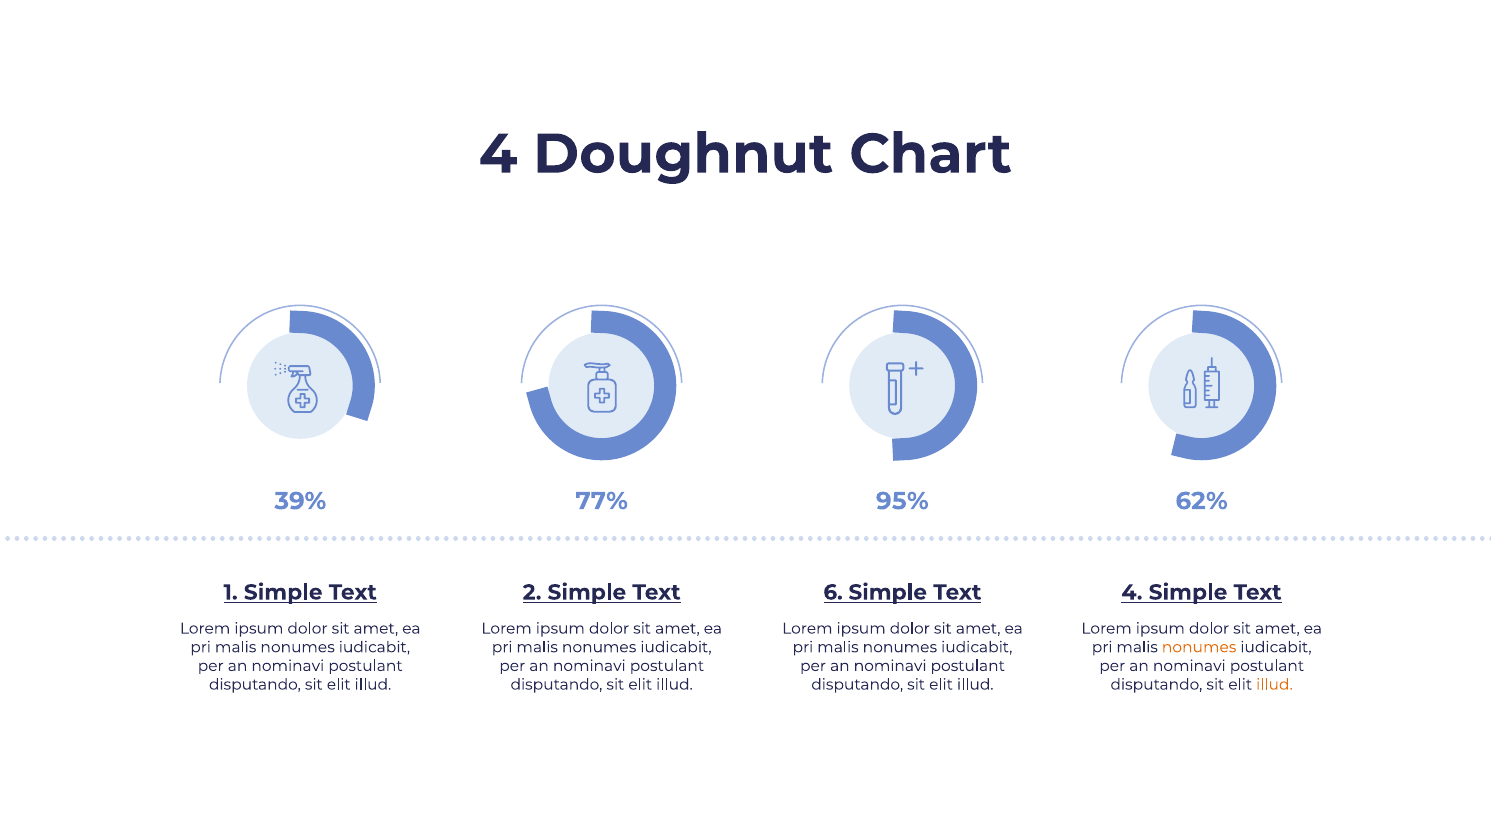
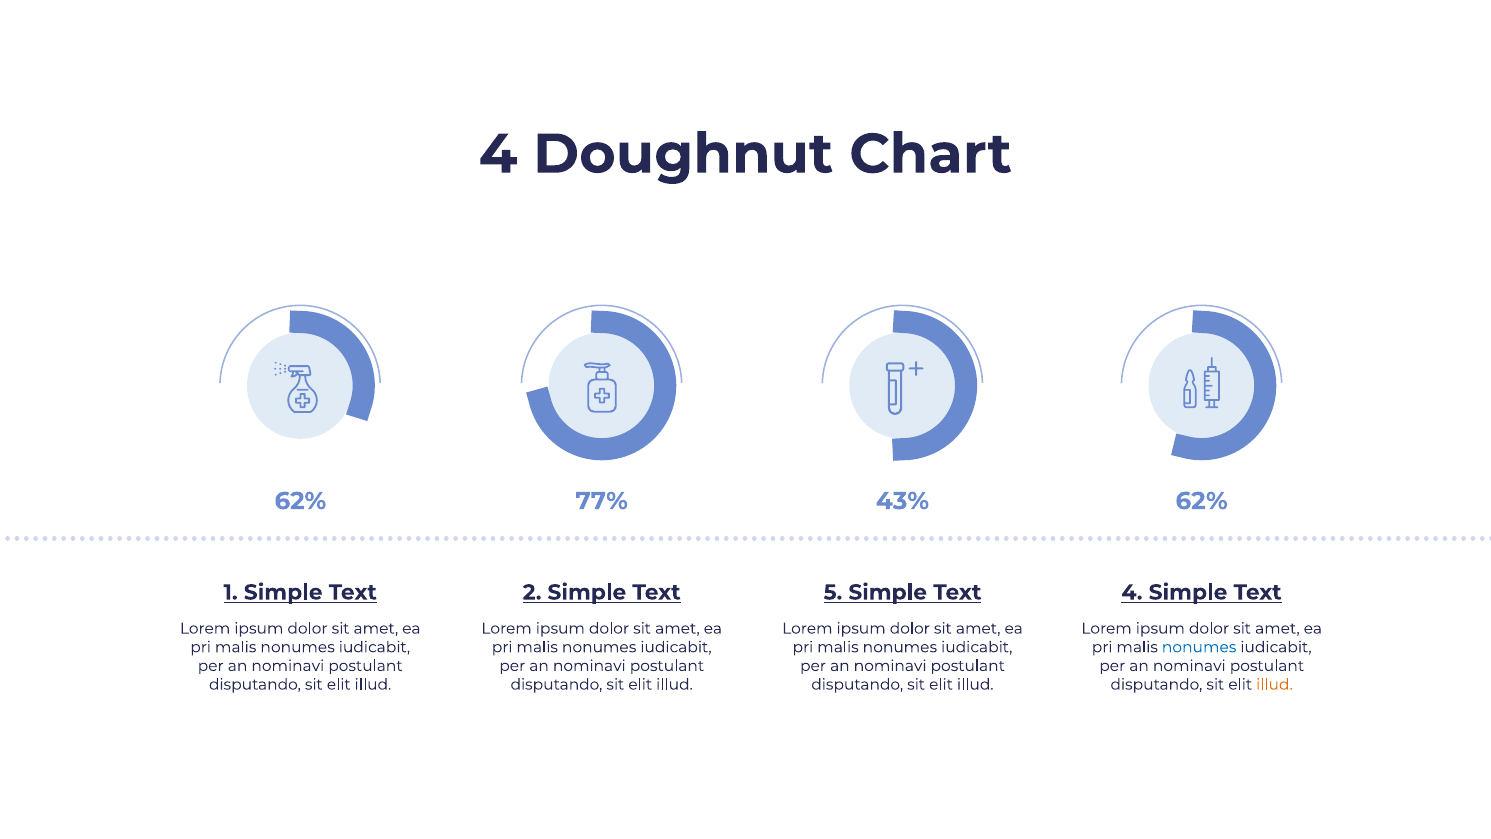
39% at (300, 501): 39% -> 62%
95%: 95% -> 43%
6: 6 -> 5
nonumes at (1199, 647) colour: orange -> blue
